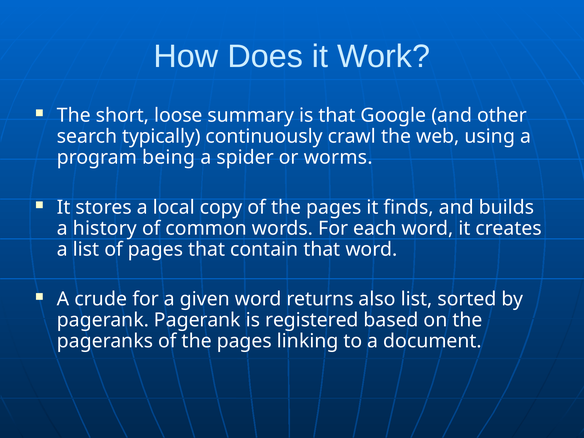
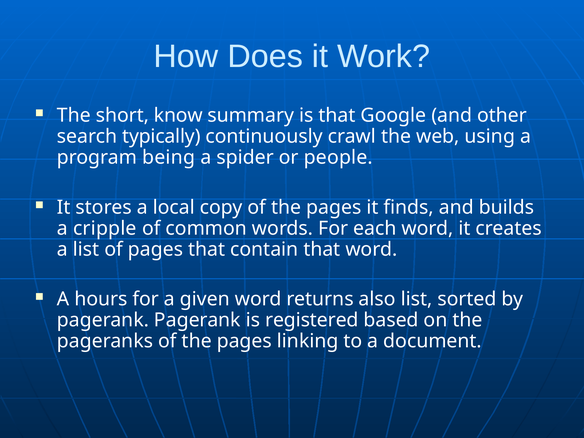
loose: loose -> know
worms: worms -> people
history: history -> cripple
crude: crude -> hours
